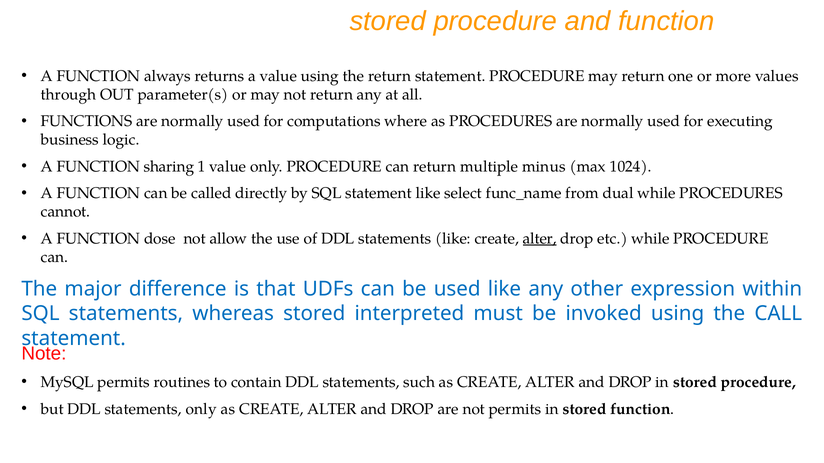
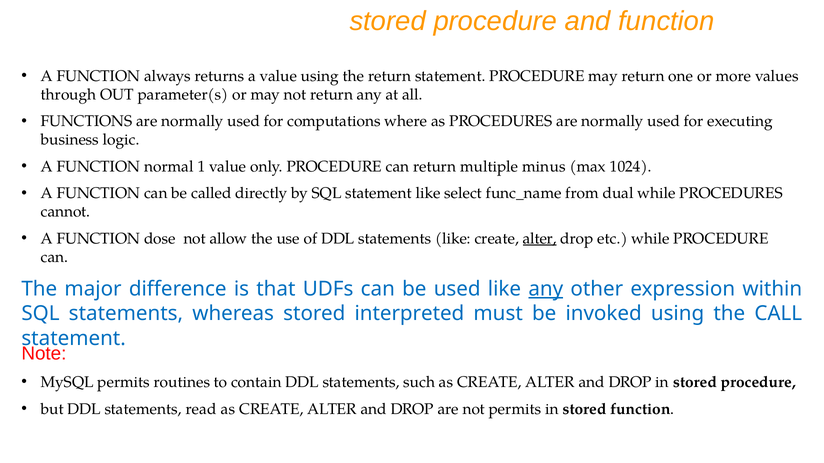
sharing: sharing -> normal
any at (546, 289) underline: none -> present
statements only: only -> read
